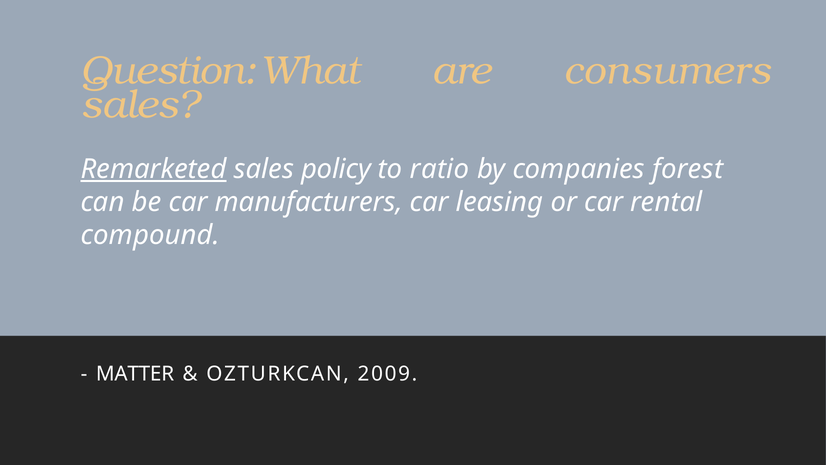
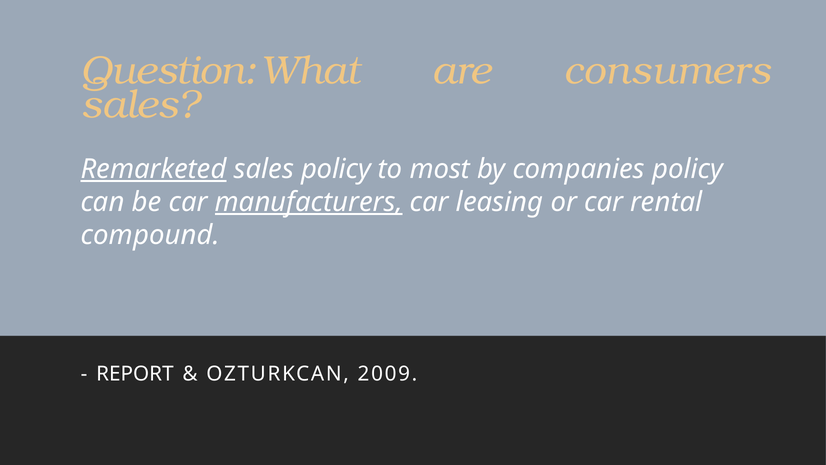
ratio: ratio -> most
companies forest: forest -> policy
manufacturers underline: none -> present
MATTER: MATTER -> REPORT
